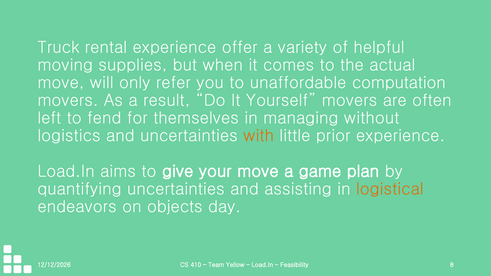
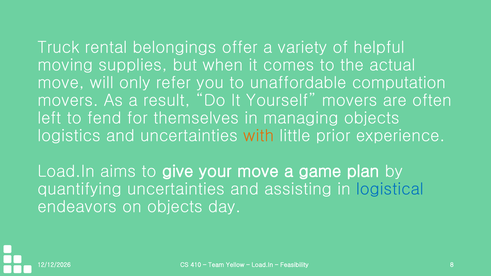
rental experience: experience -> belongings
managing without: without -> objects
logistical colour: orange -> blue
